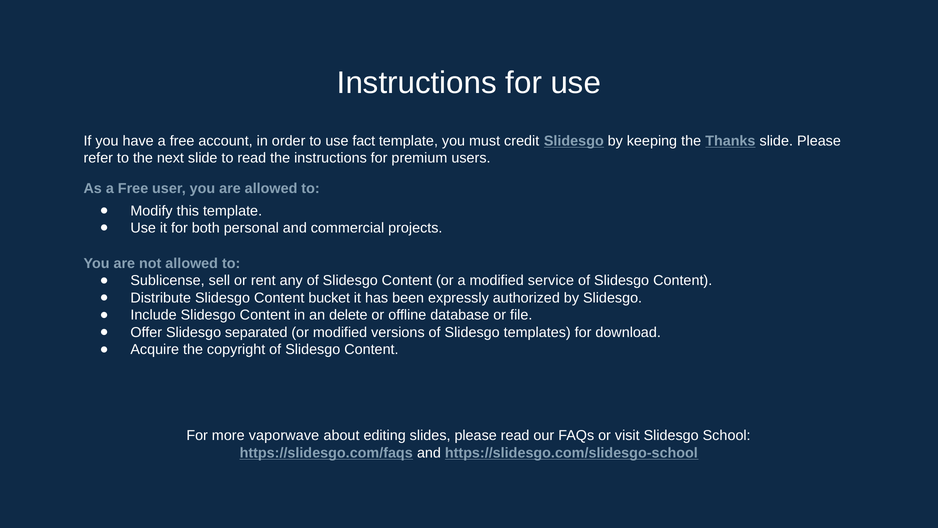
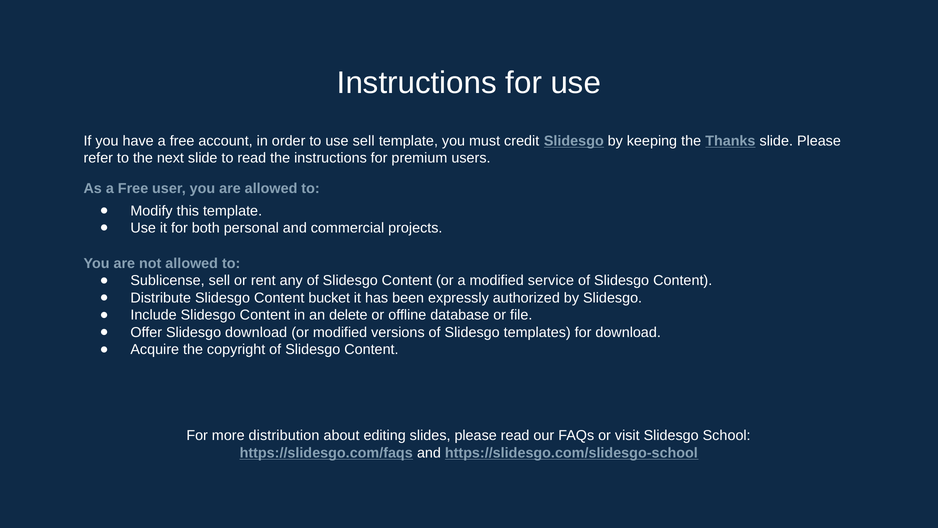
use fact: fact -> sell
Slidesgo separated: separated -> download
vaporwave: vaporwave -> distribution
